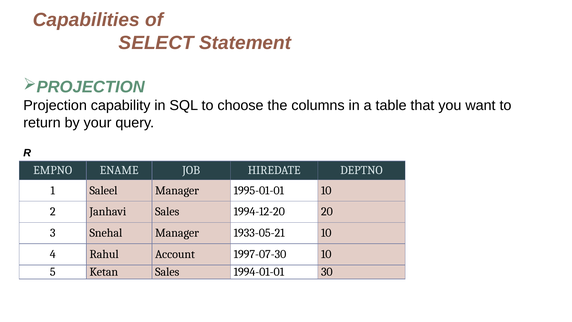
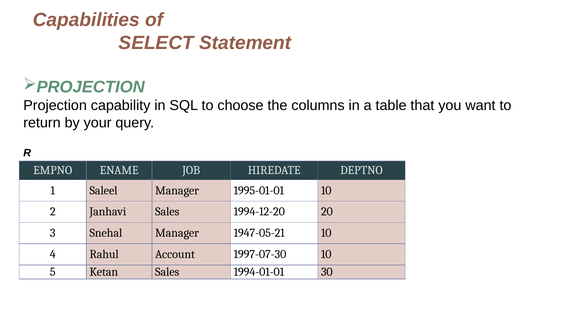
1933-05-21: 1933-05-21 -> 1947-05-21
